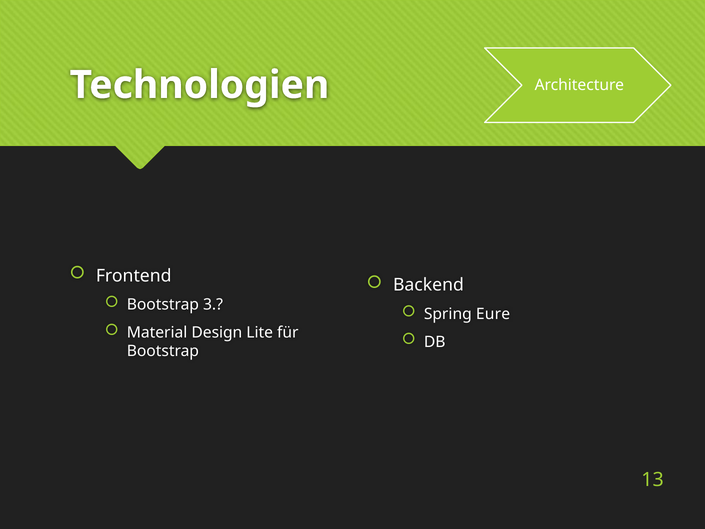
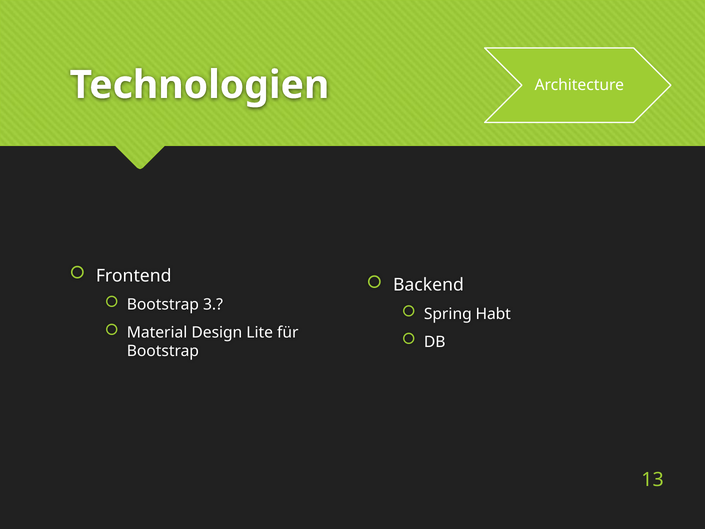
Eure: Eure -> Habt
